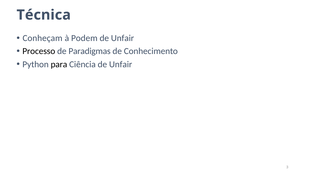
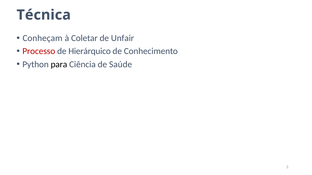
Podem: Podem -> Coletar
Processo colour: black -> red
Paradigmas: Paradigmas -> Hierárquico
Ciência de Unfair: Unfair -> Saúde
